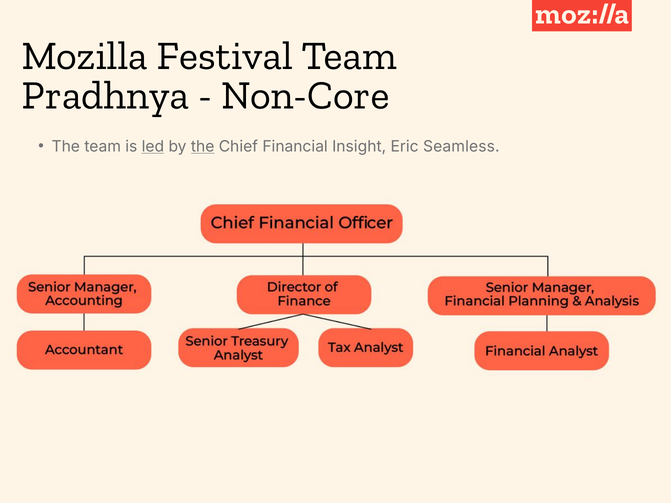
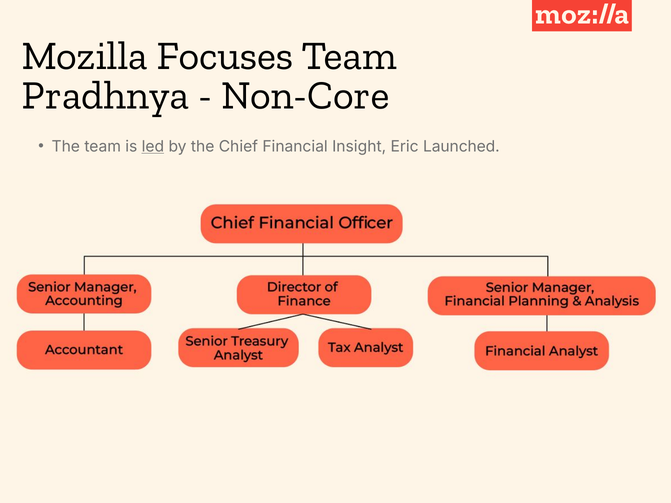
Festival: Festival -> Focuses
the at (203, 147) underline: present -> none
Seamless: Seamless -> Launched
